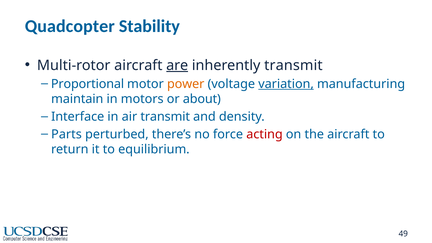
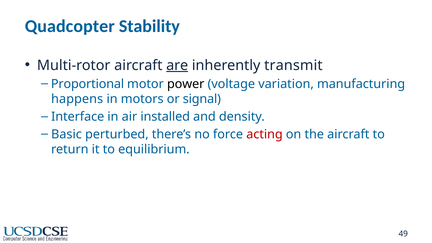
power colour: orange -> black
variation underline: present -> none
maintain: maintain -> happens
about: about -> signal
air transmit: transmit -> installed
Parts: Parts -> Basic
